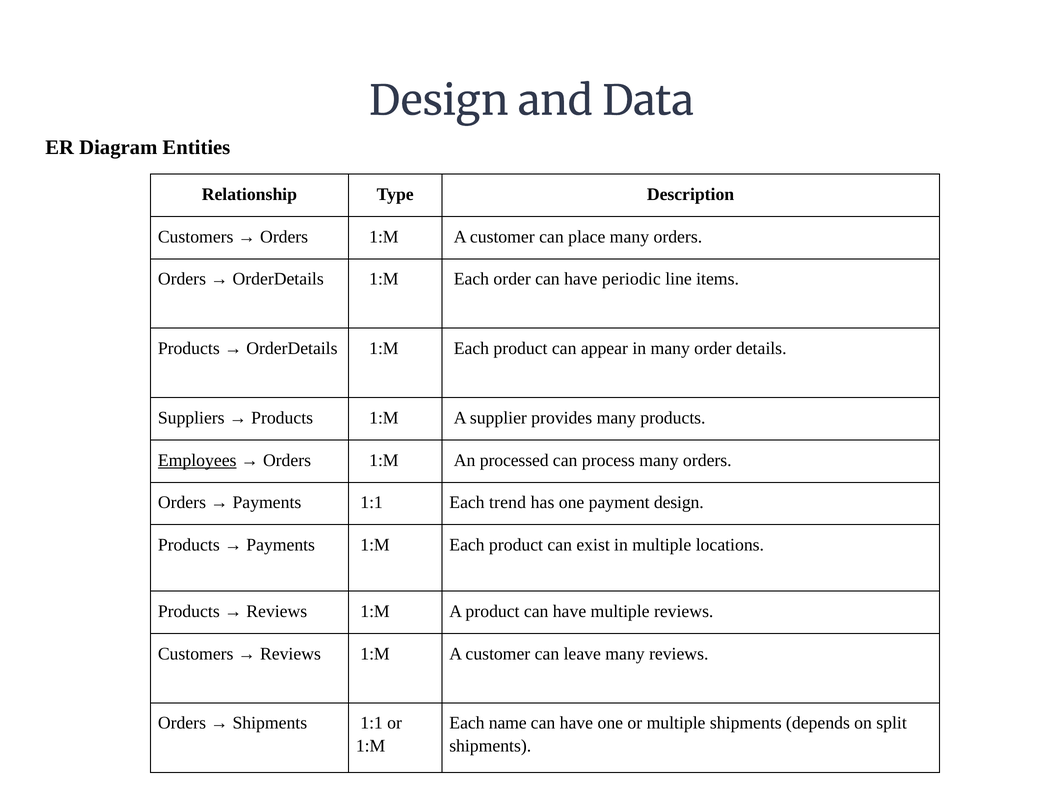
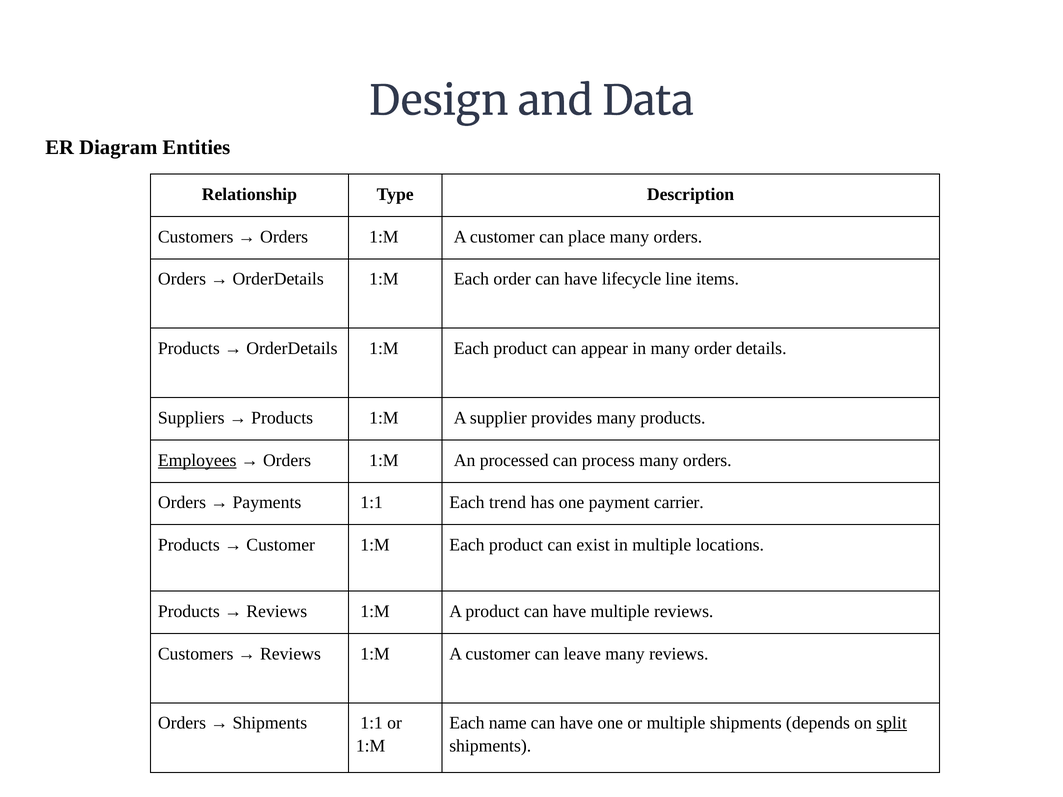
periodic: periodic -> lifecycle
payment design: design -> carrier
Payments at (281, 545): Payments -> Customer
split underline: none -> present
